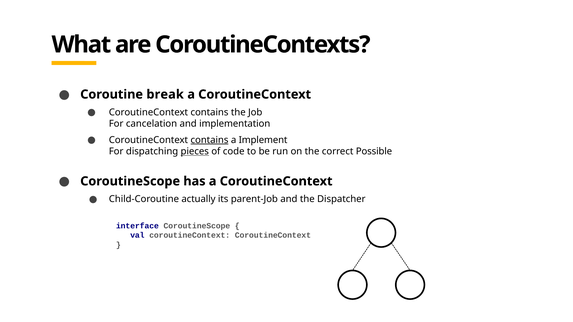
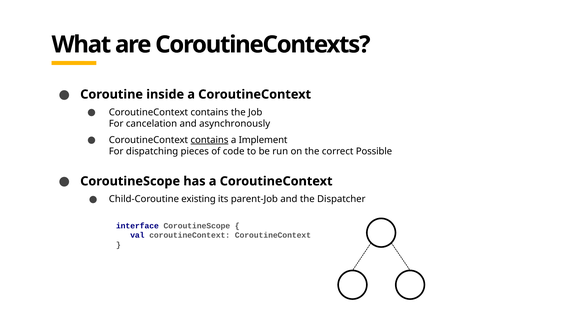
break: break -> inside
implementation: implementation -> asynchronously
pieces underline: present -> none
actually: actually -> existing
